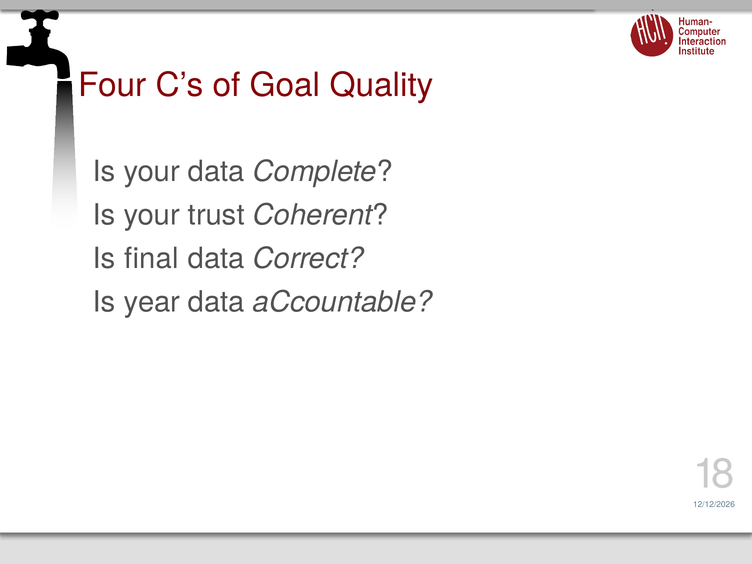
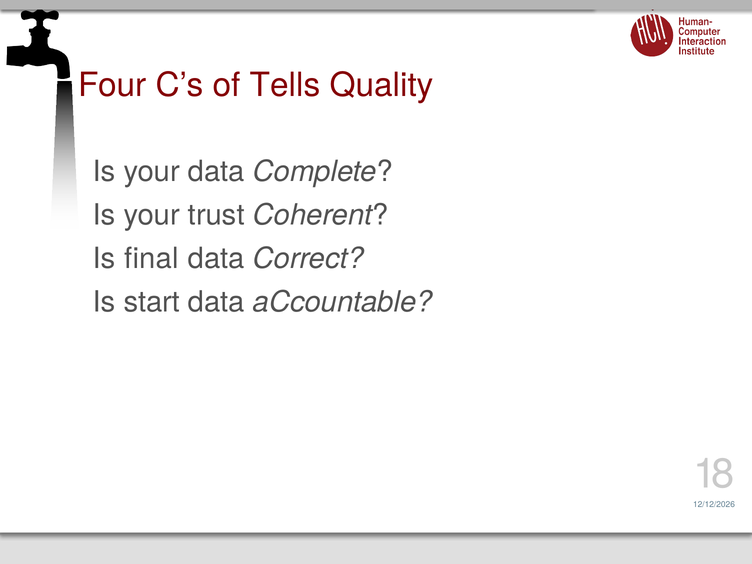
Goal: Goal -> Tells
year: year -> start
